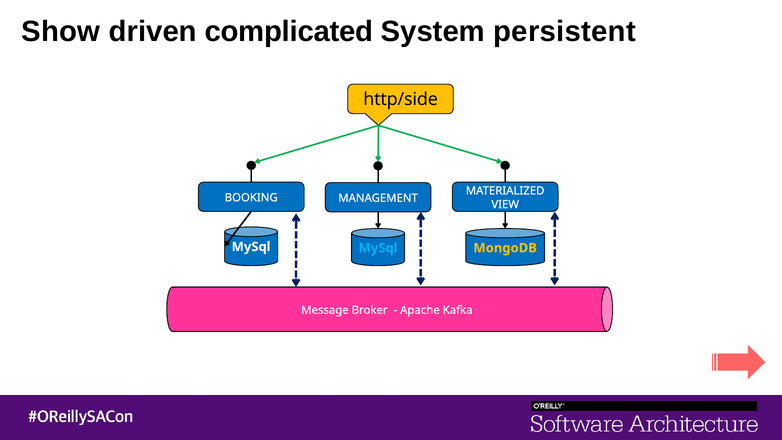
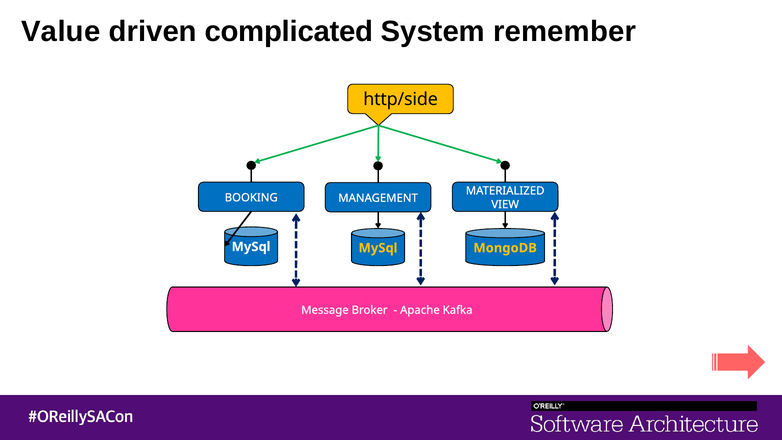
Show: Show -> Value
persistent: persistent -> remember
MySql at (378, 248) colour: light blue -> yellow
